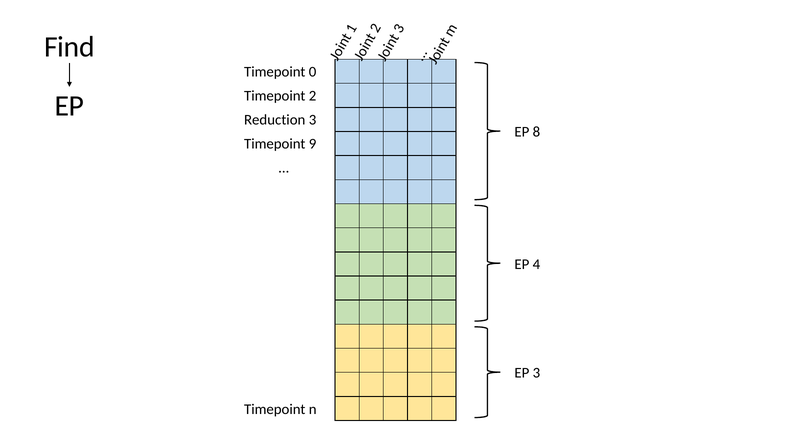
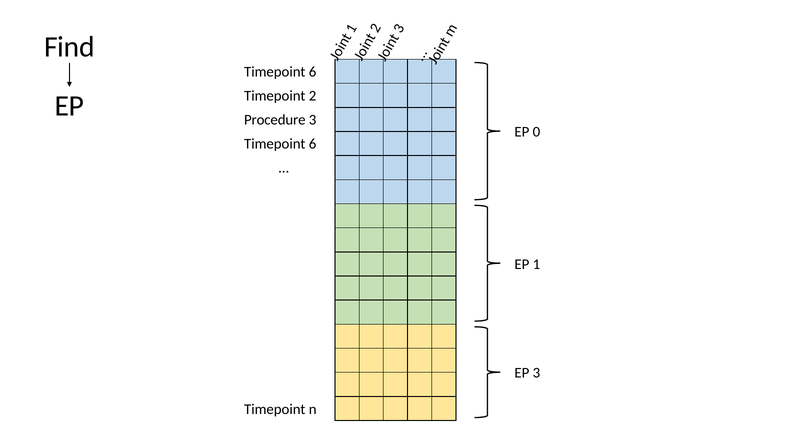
0 at (313, 72): 0 -> 6
Reduction: Reduction -> Procedure
8: 8 -> 0
9 at (313, 144): 9 -> 6
EP 4: 4 -> 1
